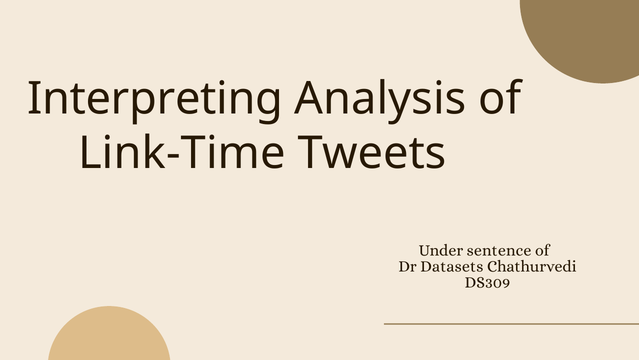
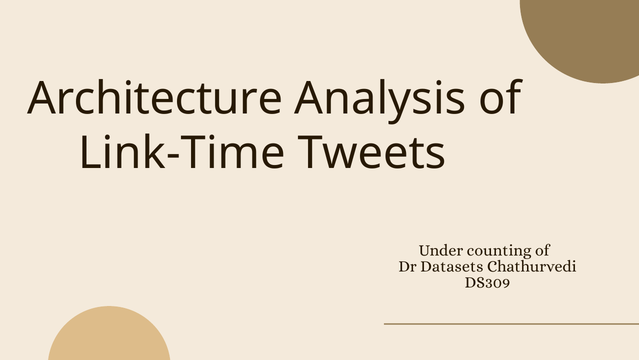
Interpreting: Interpreting -> Architecture
sentence: sentence -> counting
